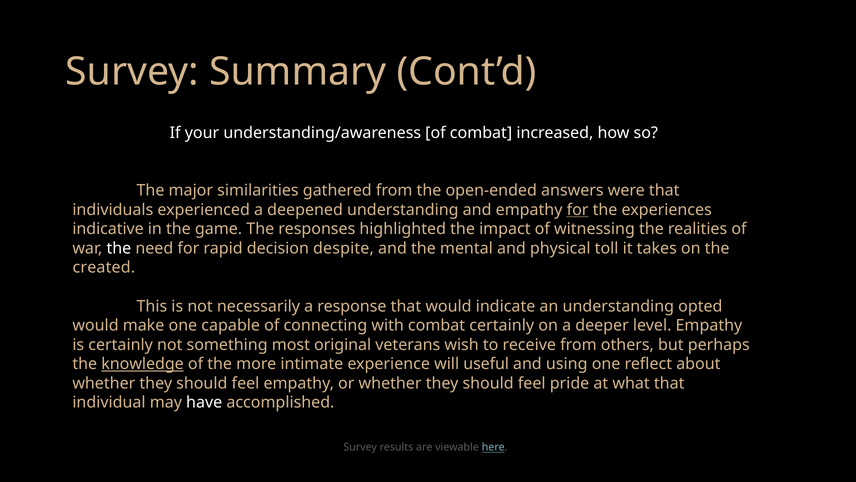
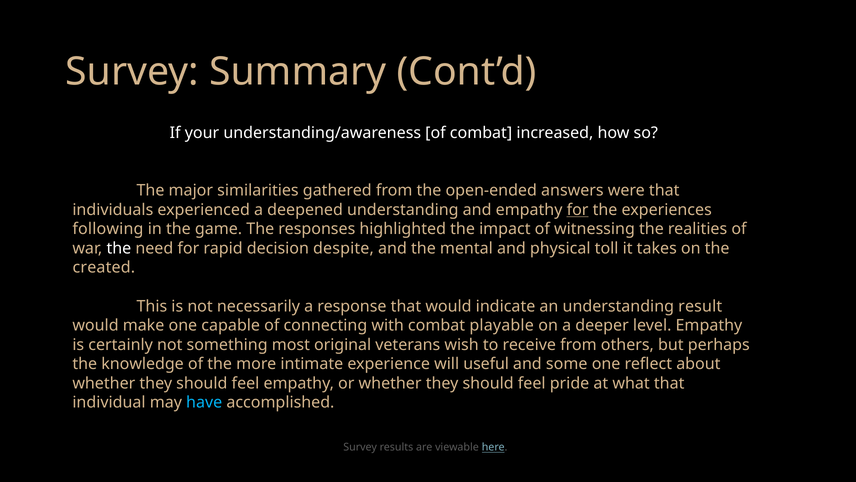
indicative: indicative -> following
opted: opted -> result
combat certainly: certainly -> playable
knowledge underline: present -> none
using: using -> some
have colour: white -> light blue
